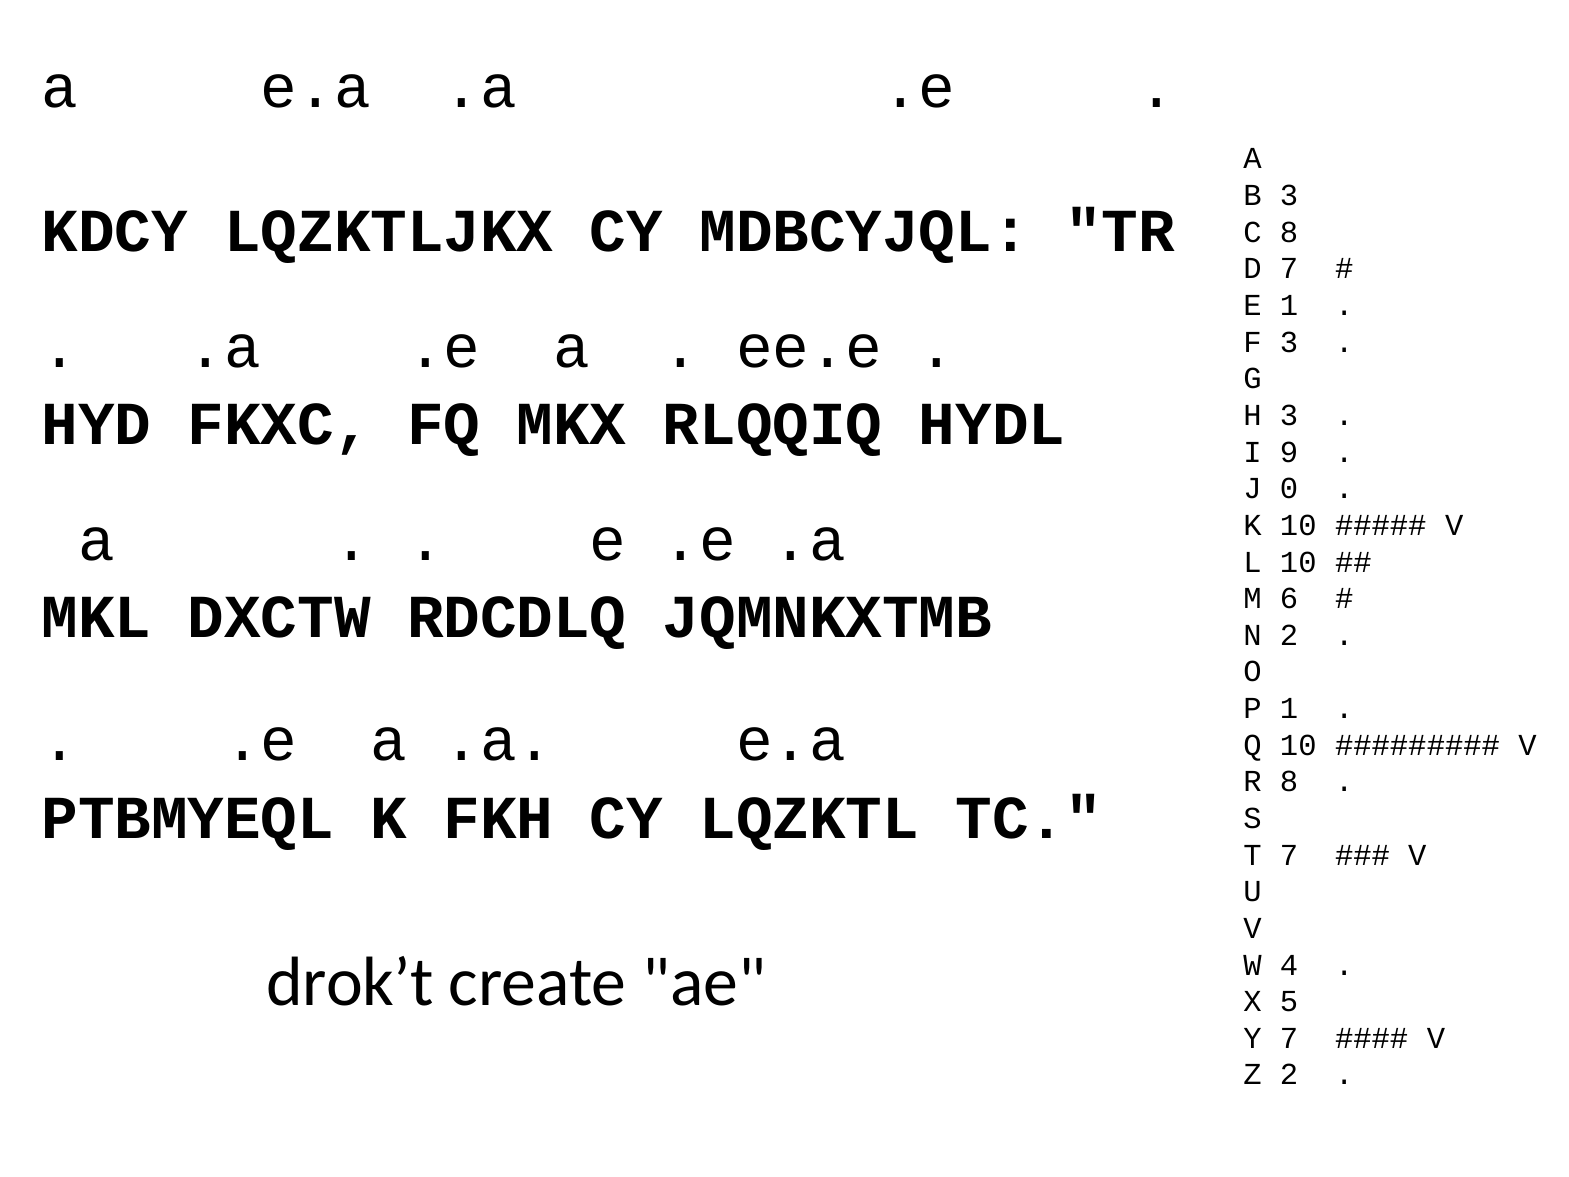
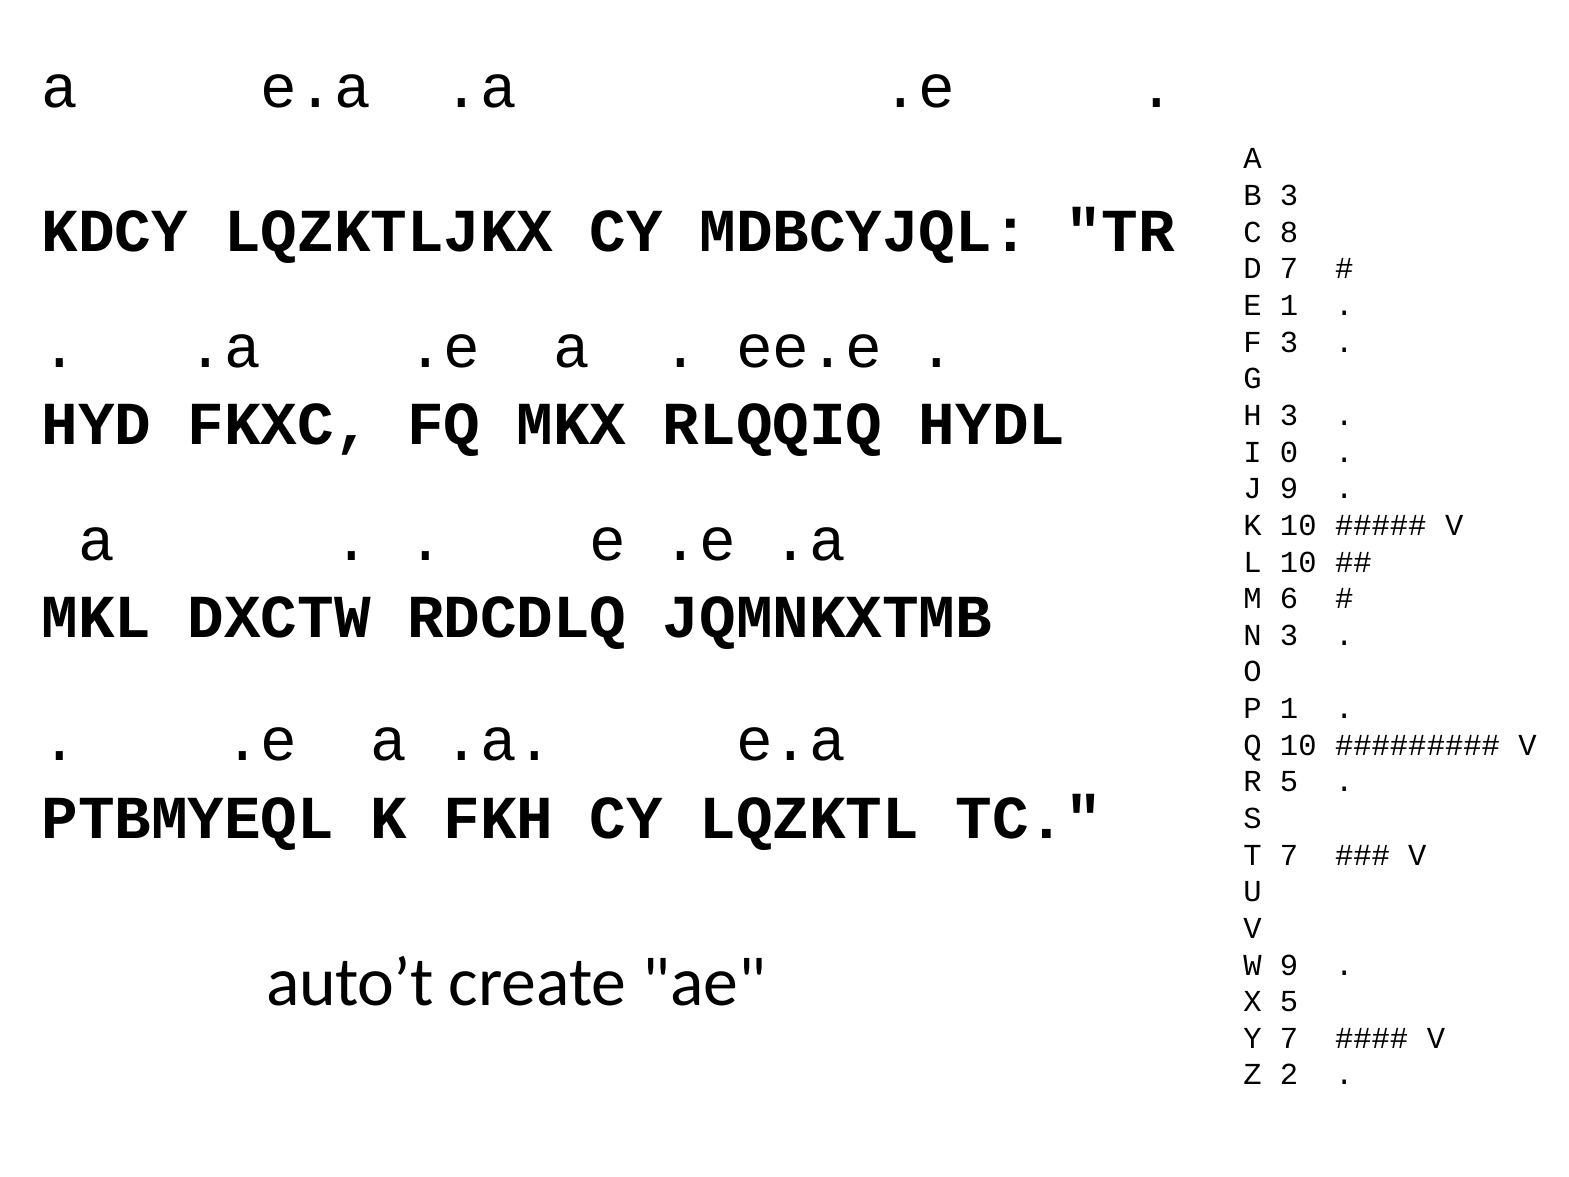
9: 9 -> 0
J 0: 0 -> 9
N 2: 2 -> 3
R 8: 8 -> 5
W 4: 4 -> 9
drok’t: drok’t -> auto’t
